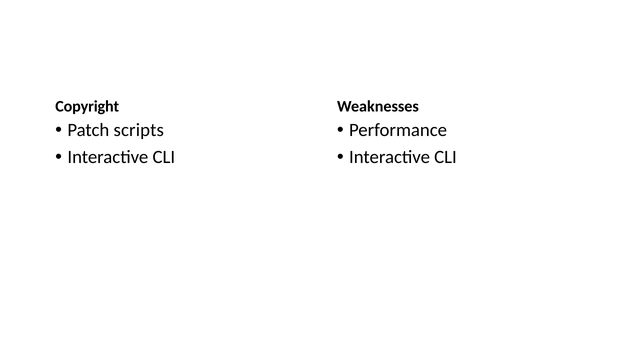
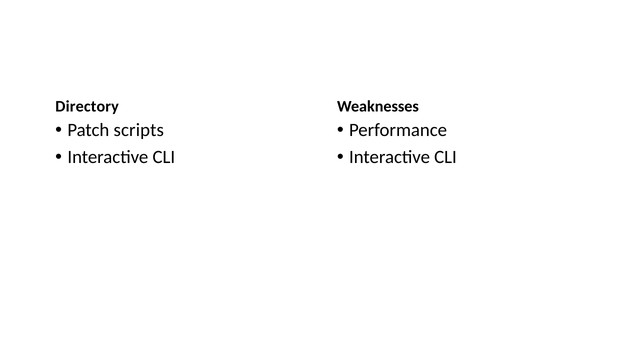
Copyright: Copyright -> Directory
